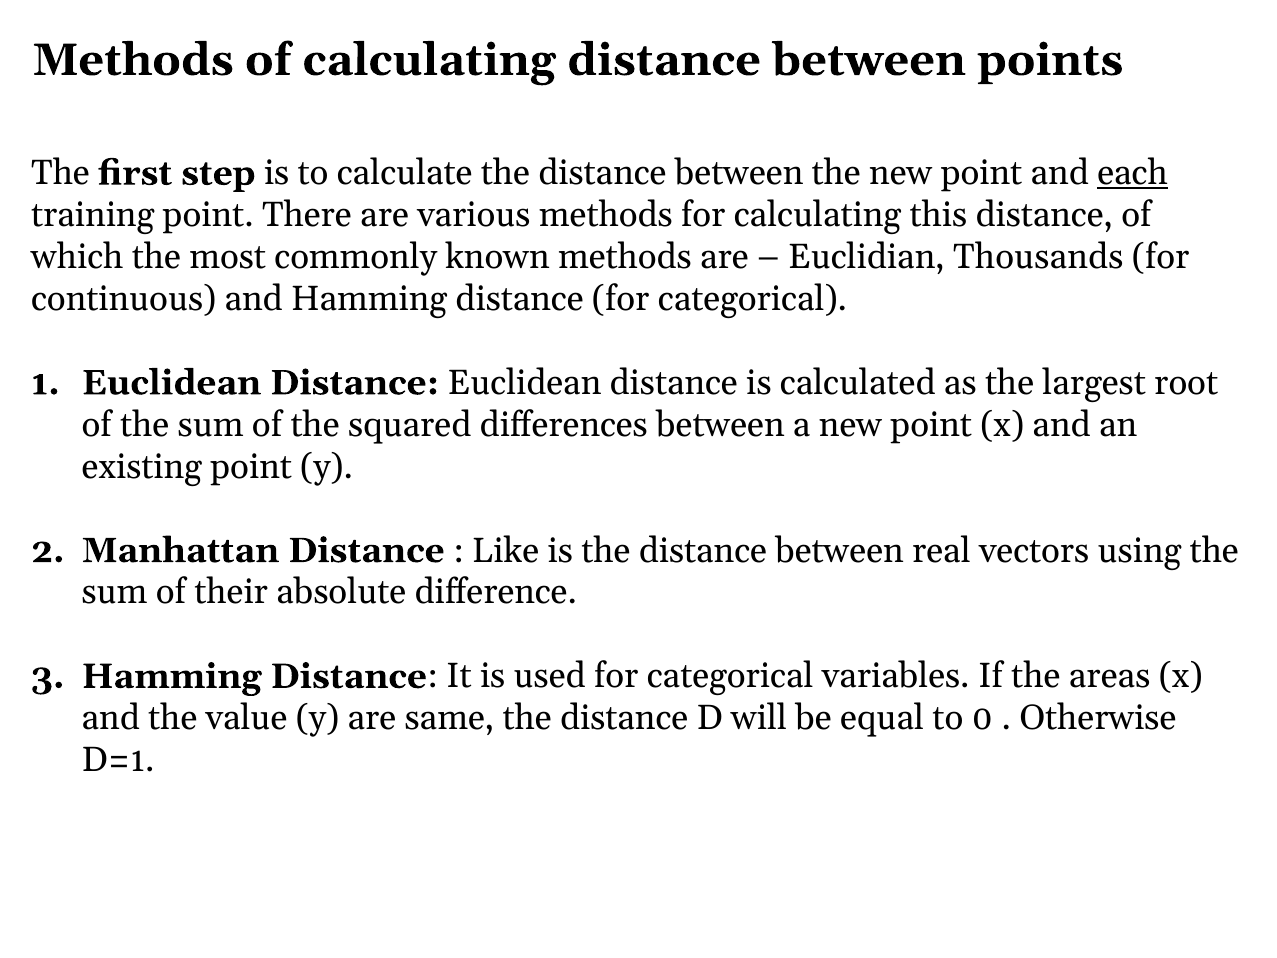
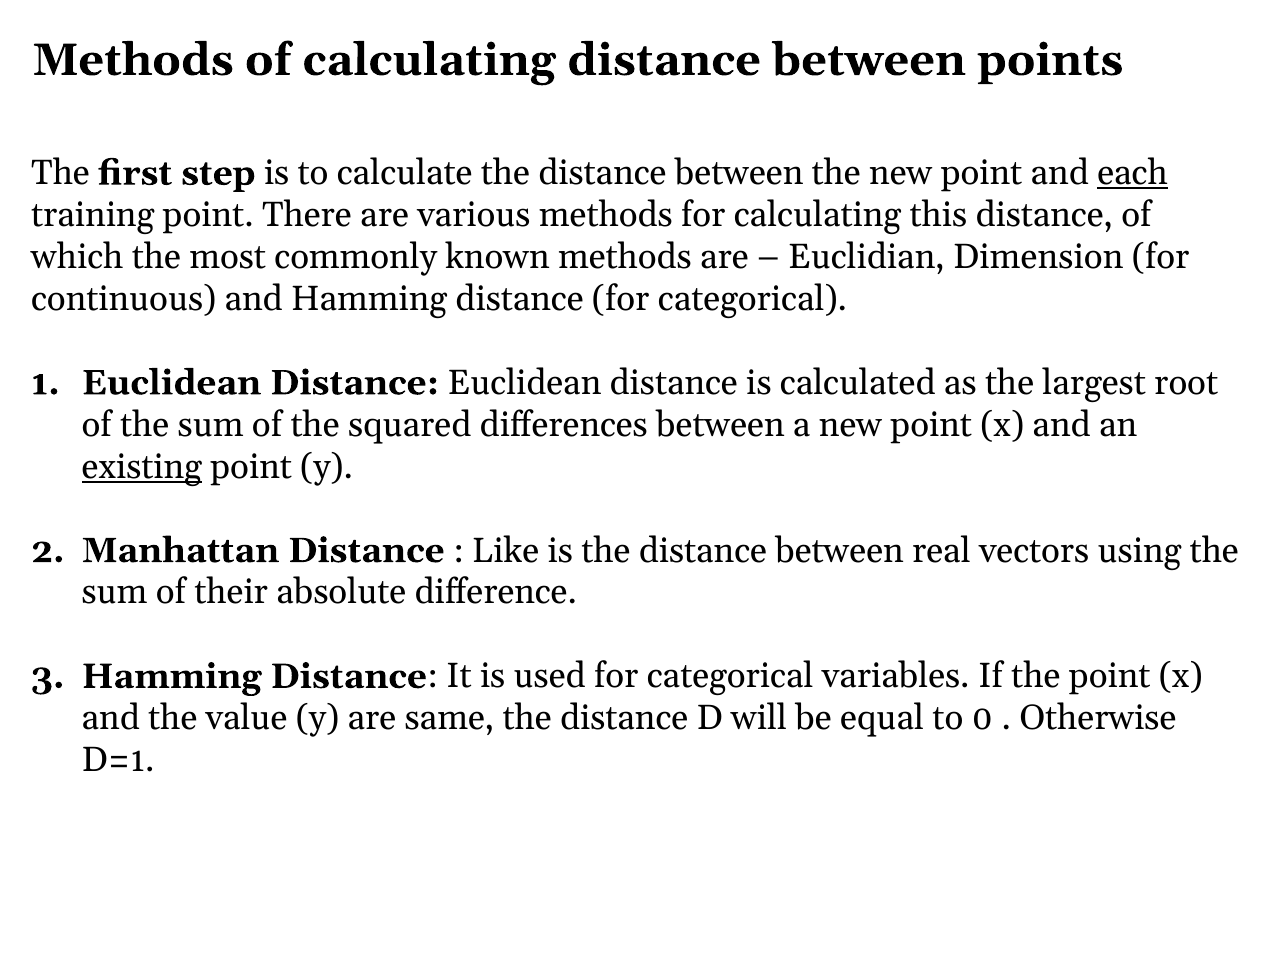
Thousands: Thousands -> Dimension
existing underline: none -> present
the areas: areas -> point
